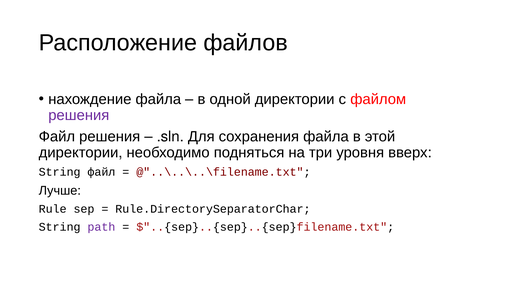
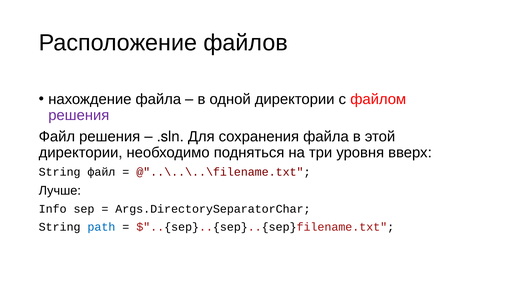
Rule: Rule -> Info
Rule.DirectorySeparatorChar: Rule.DirectorySeparatorChar -> Args.DirectorySeparatorChar
path colour: purple -> blue
